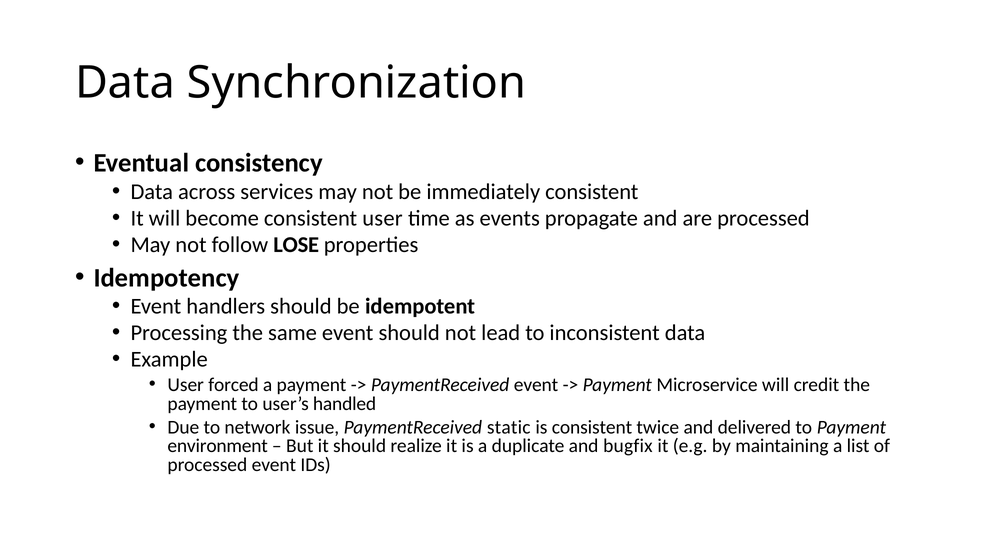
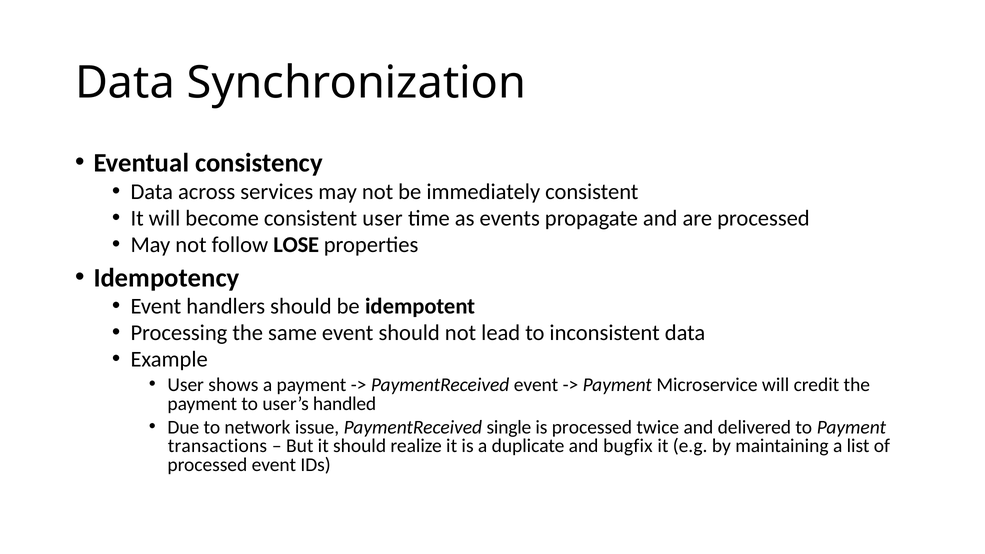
forced: forced -> shows
static: static -> single
is consistent: consistent -> processed
environment: environment -> transactions
